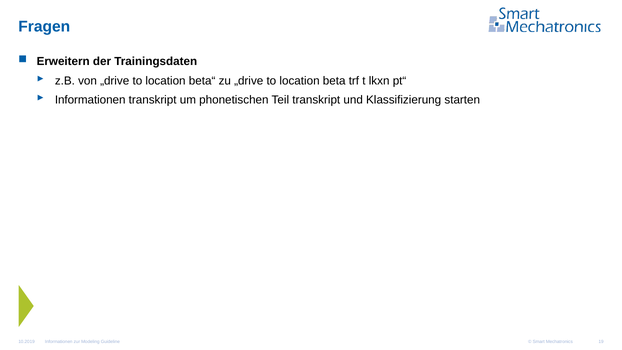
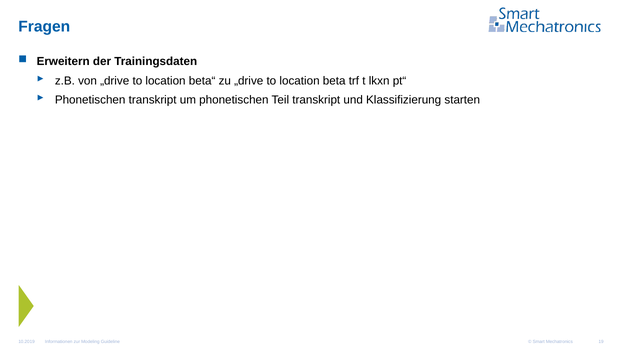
Informationen at (90, 100): Informationen -> Phonetischen
